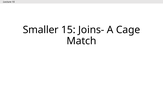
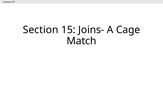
Smaller: Smaller -> Section
